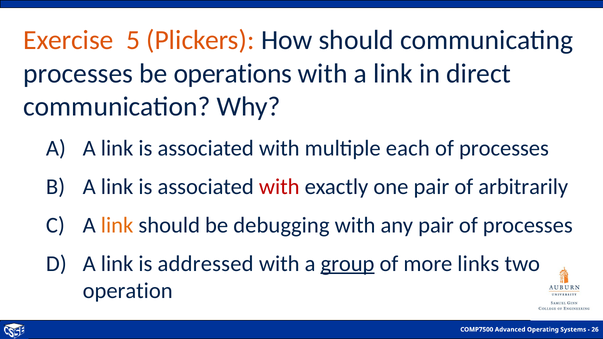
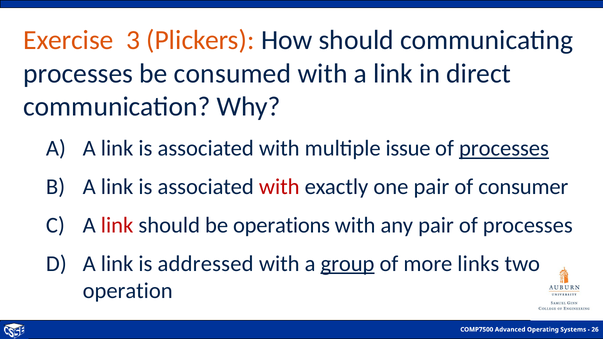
5: 5 -> 3
operations: operations -> consumed
each: each -> issue
processes at (504, 149) underline: none -> present
arbitrarily: arbitrarily -> consumer
link at (117, 225) colour: orange -> red
debugging: debugging -> operations
